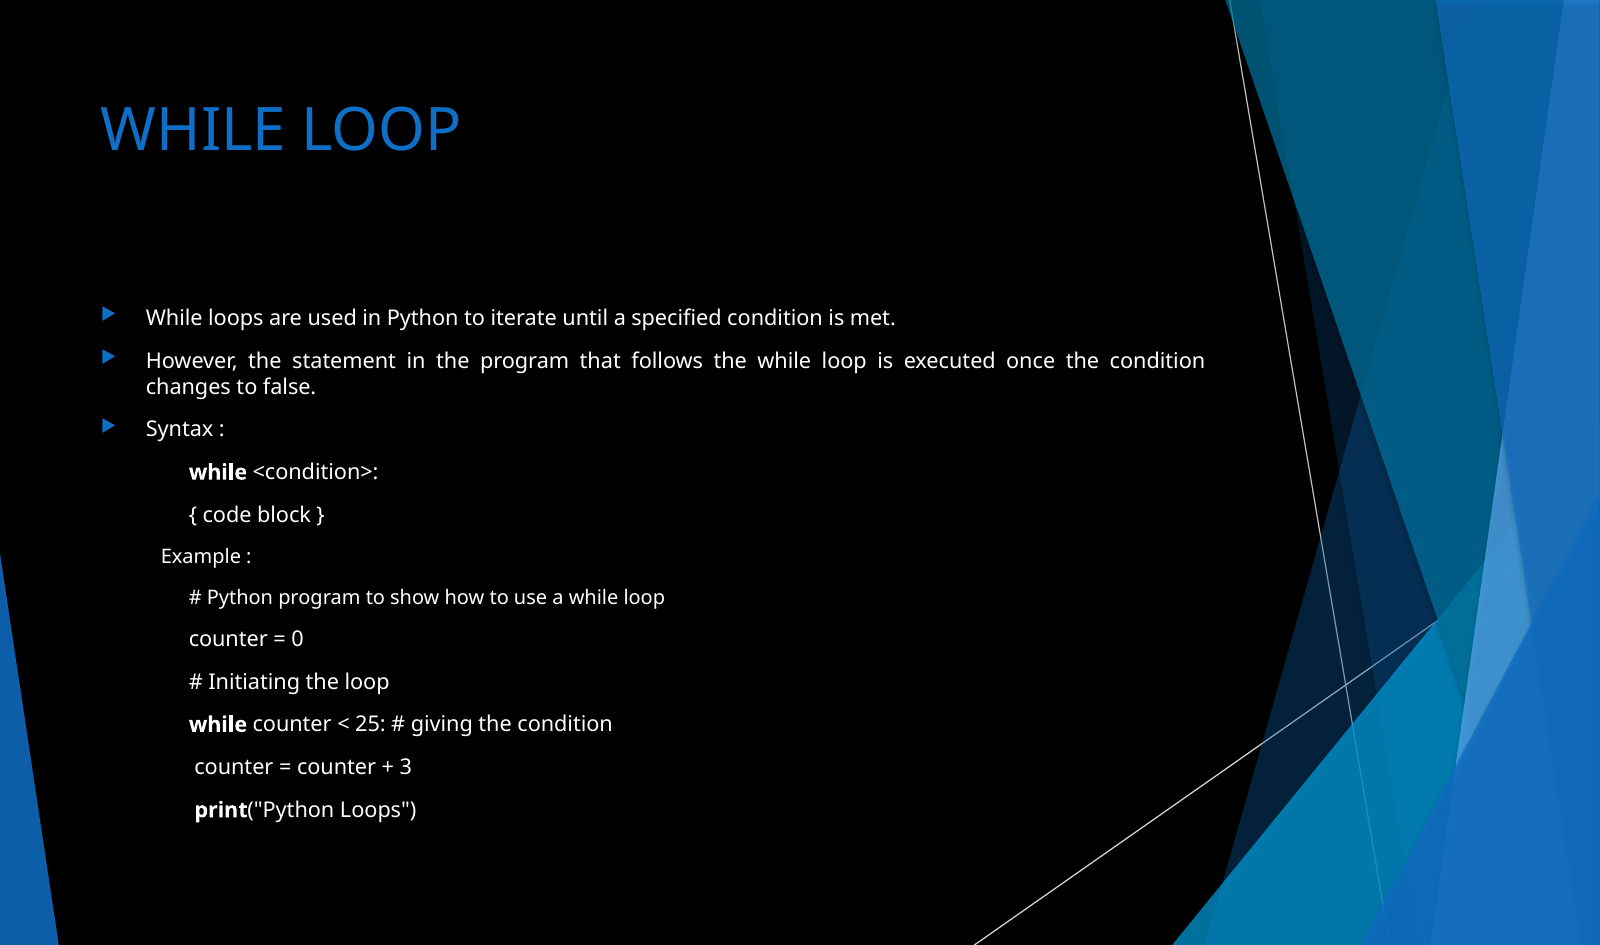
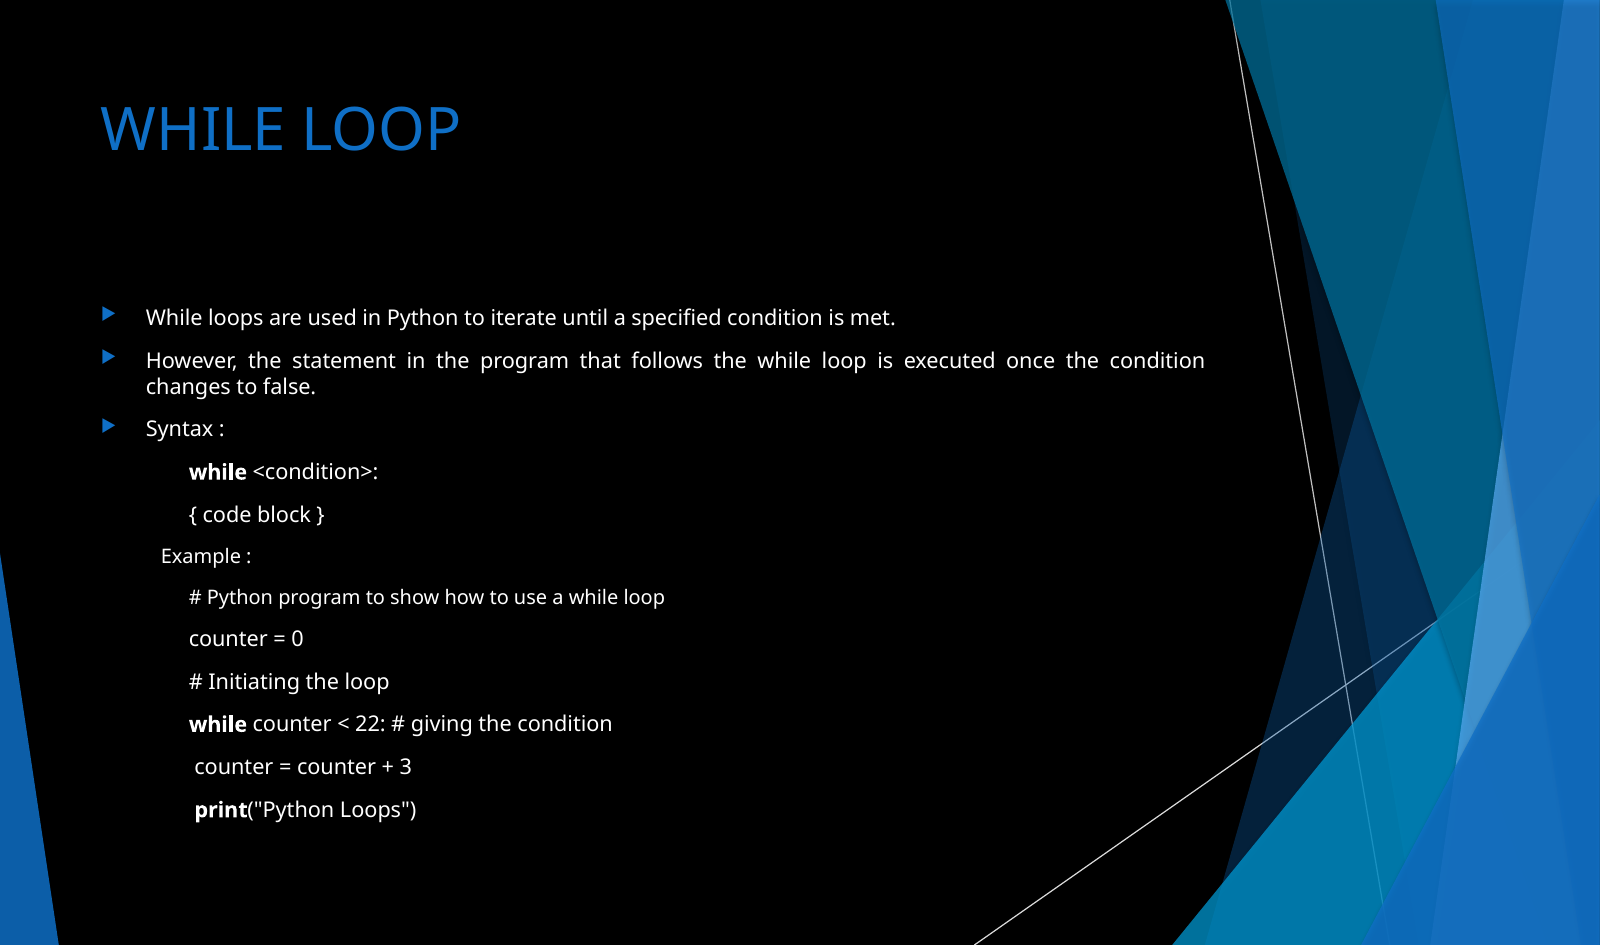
25: 25 -> 22
